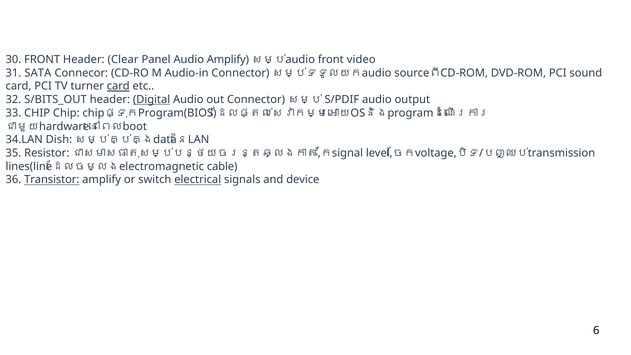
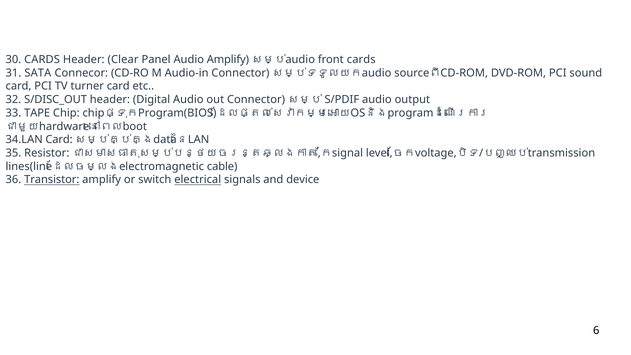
30 FRONT: FRONT -> CARDS
front video: video -> cards
card at (118, 86) underline: present -> none
S/BITS_OUT: S/BITS_OUT -> S/DISC_OUT
Digital underline: present -> none
33 CHIP: CHIP -> TAPE
34.LAN Dish: Dish -> Card
